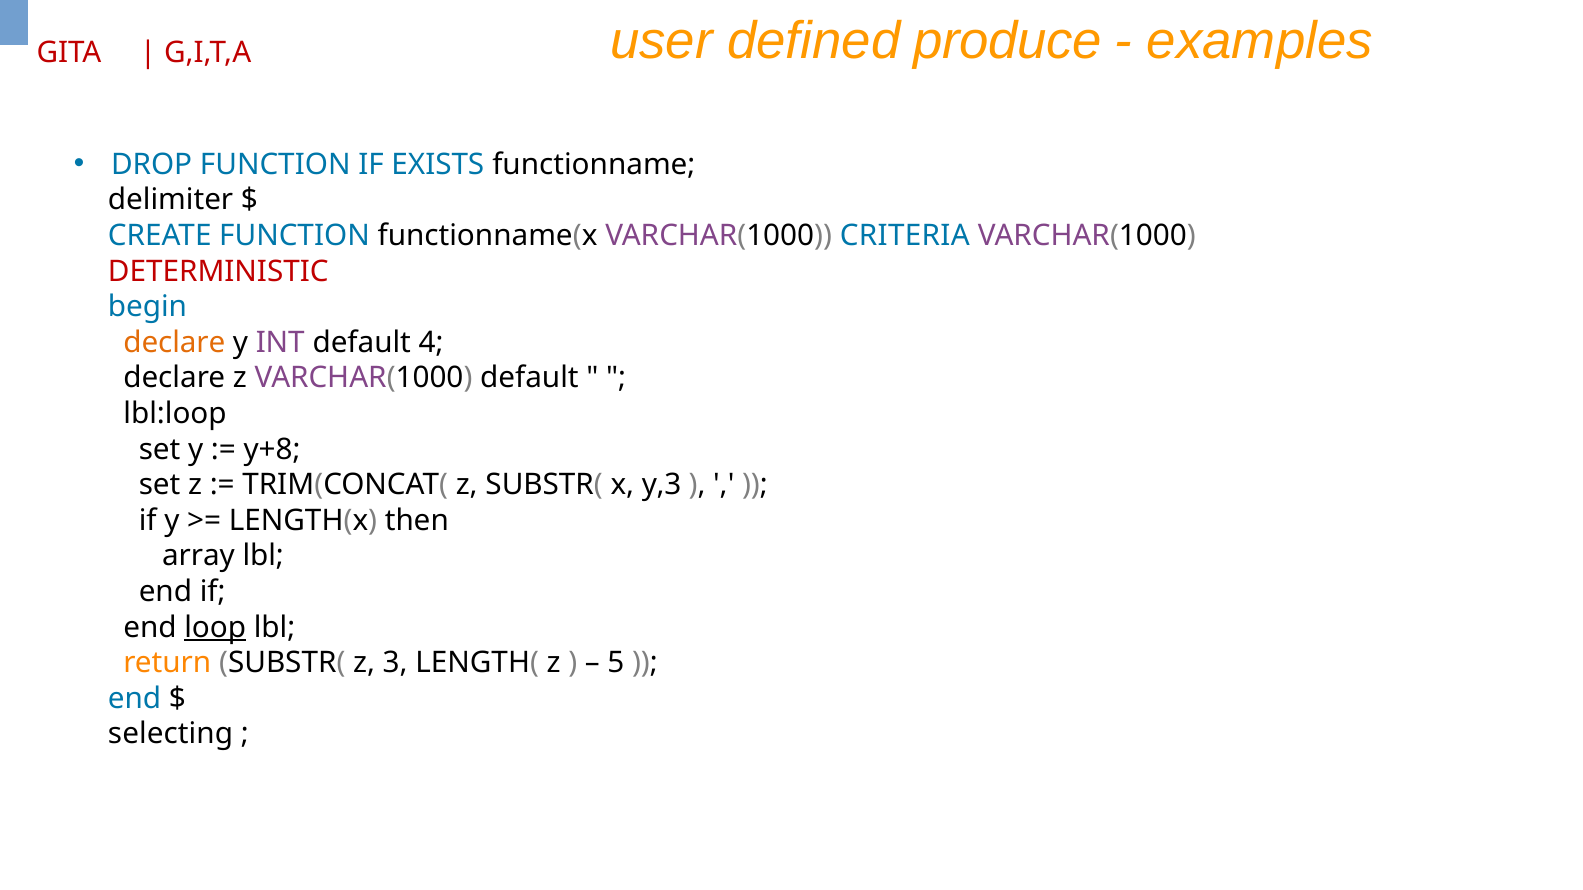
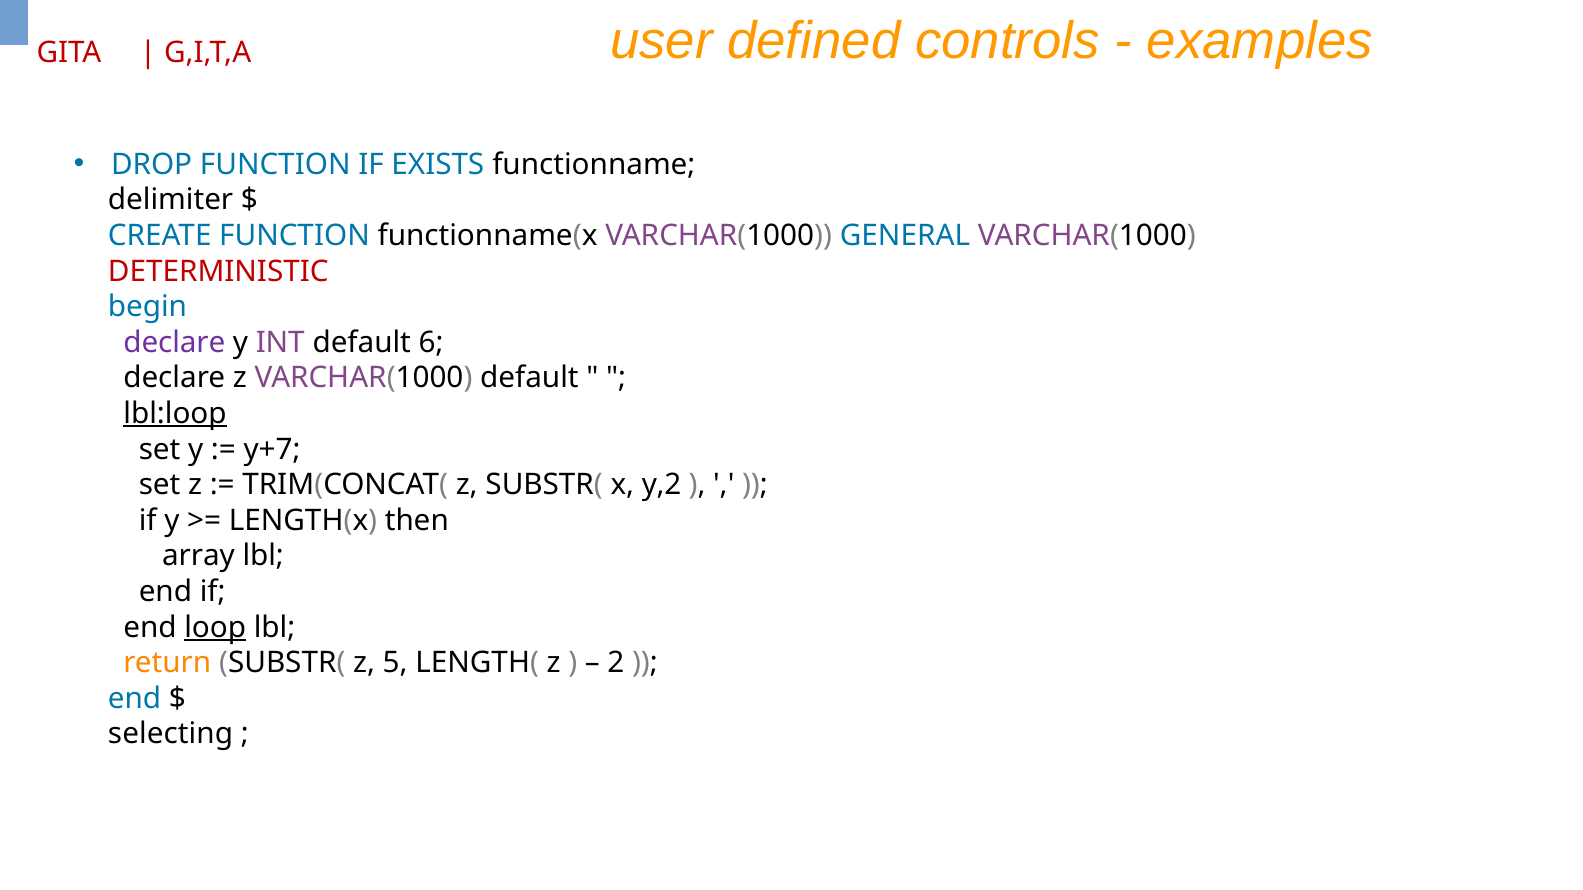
produce: produce -> controls
CRITERIA: CRITERIA -> GENERAL
declare at (174, 343) colour: orange -> purple
4: 4 -> 6
lbl:loop underline: none -> present
y+8: y+8 -> y+7
y,3: y,3 -> y,2
3: 3 -> 5
5: 5 -> 2
